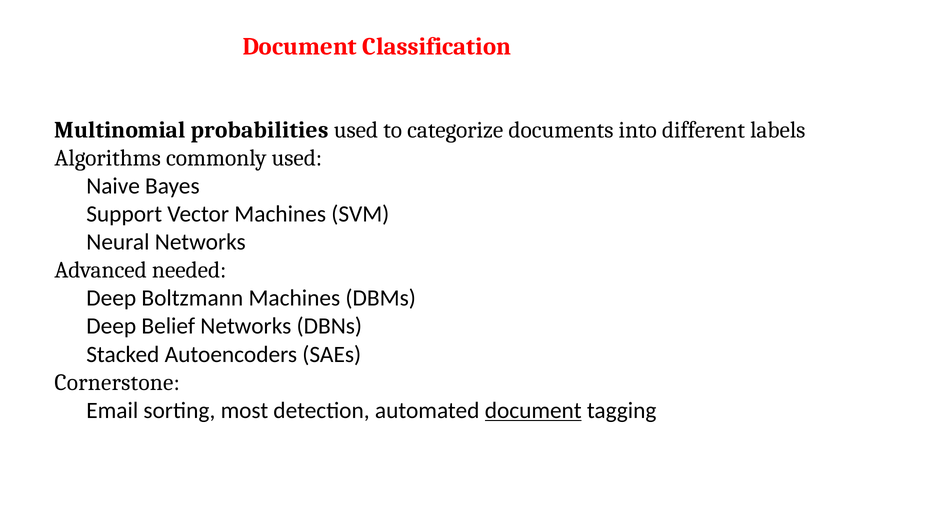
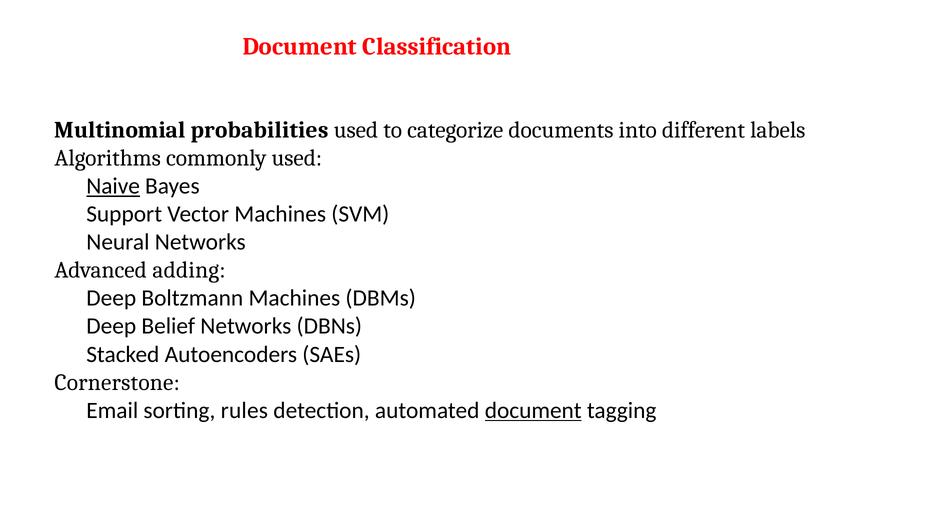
Naive underline: none -> present
needed: needed -> adding
most: most -> rules
